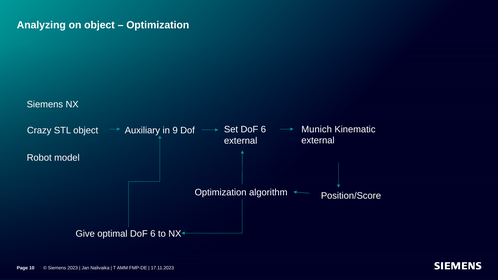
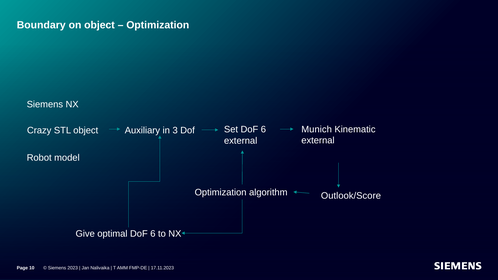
Analyzing: Analyzing -> Boundary
9: 9 -> 3
Position/Score: Position/Score -> Outlook/Score
